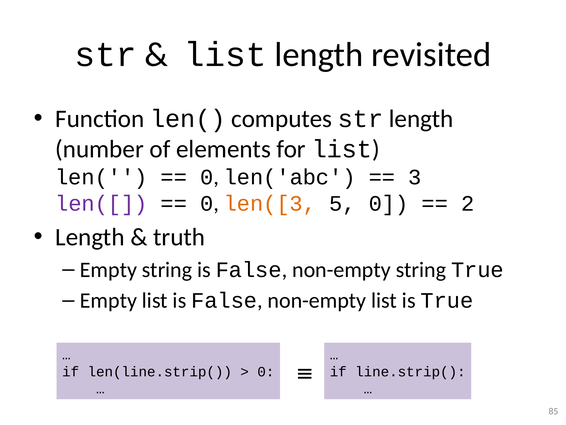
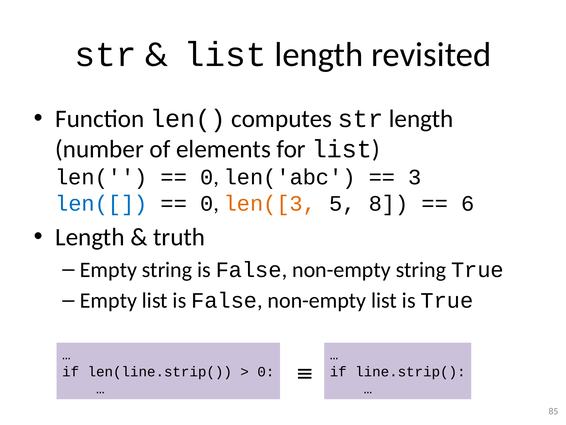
len([ colour: purple -> blue
5 0: 0 -> 8
2: 2 -> 6
